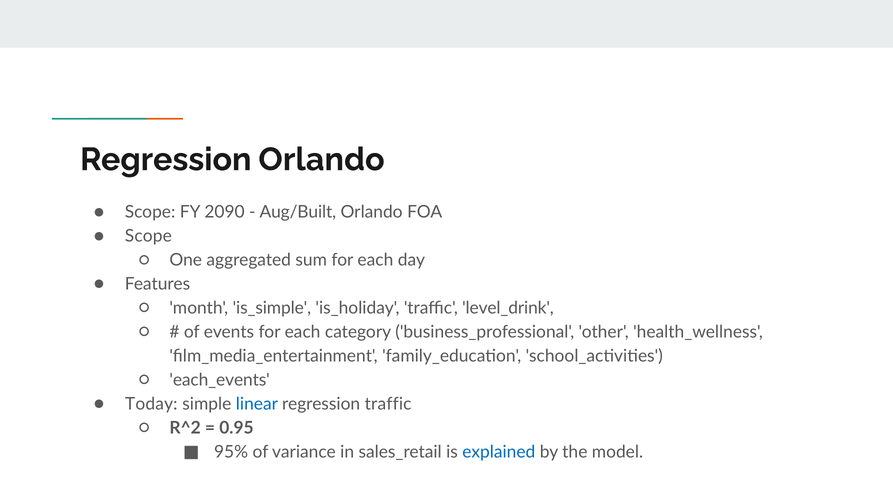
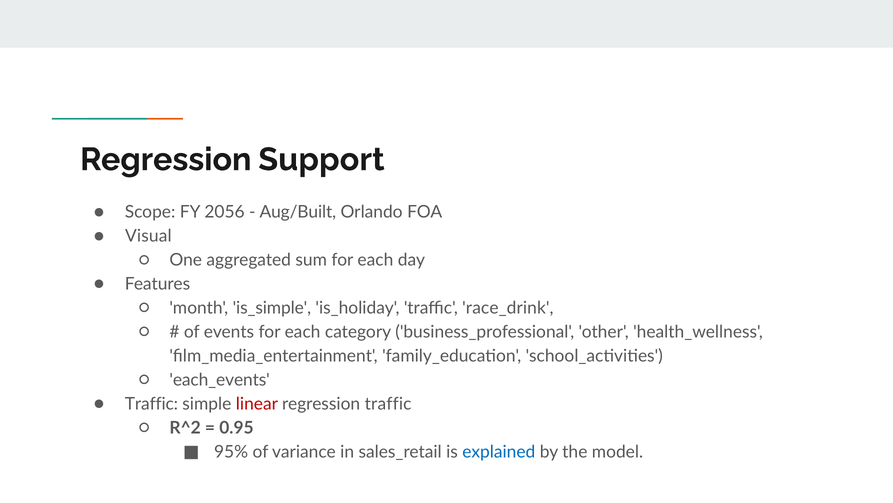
Regression Orlando: Orlando -> Support
2090: 2090 -> 2056
Scope at (148, 236): Scope -> Visual
level_drink: level_drink -> race_drink
Today at (151, 403): Today -> Traffic
linear colour: blue -> red
